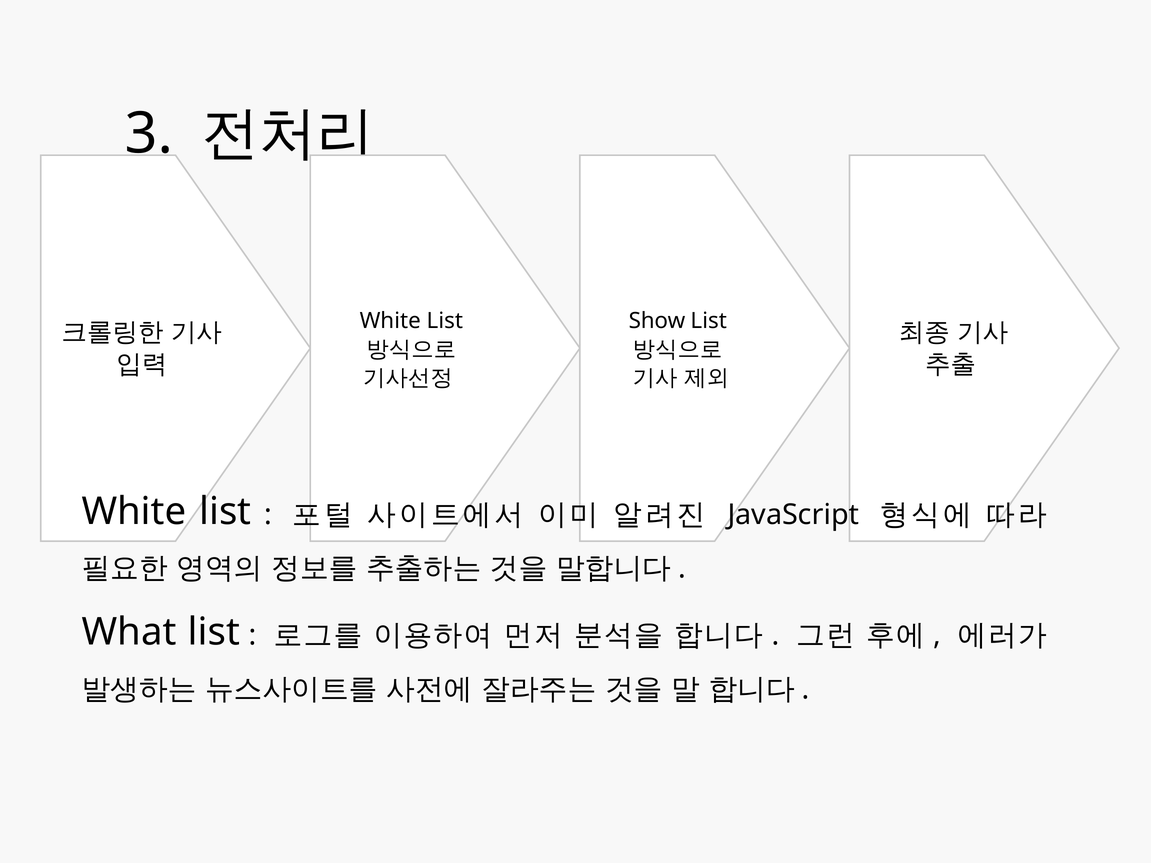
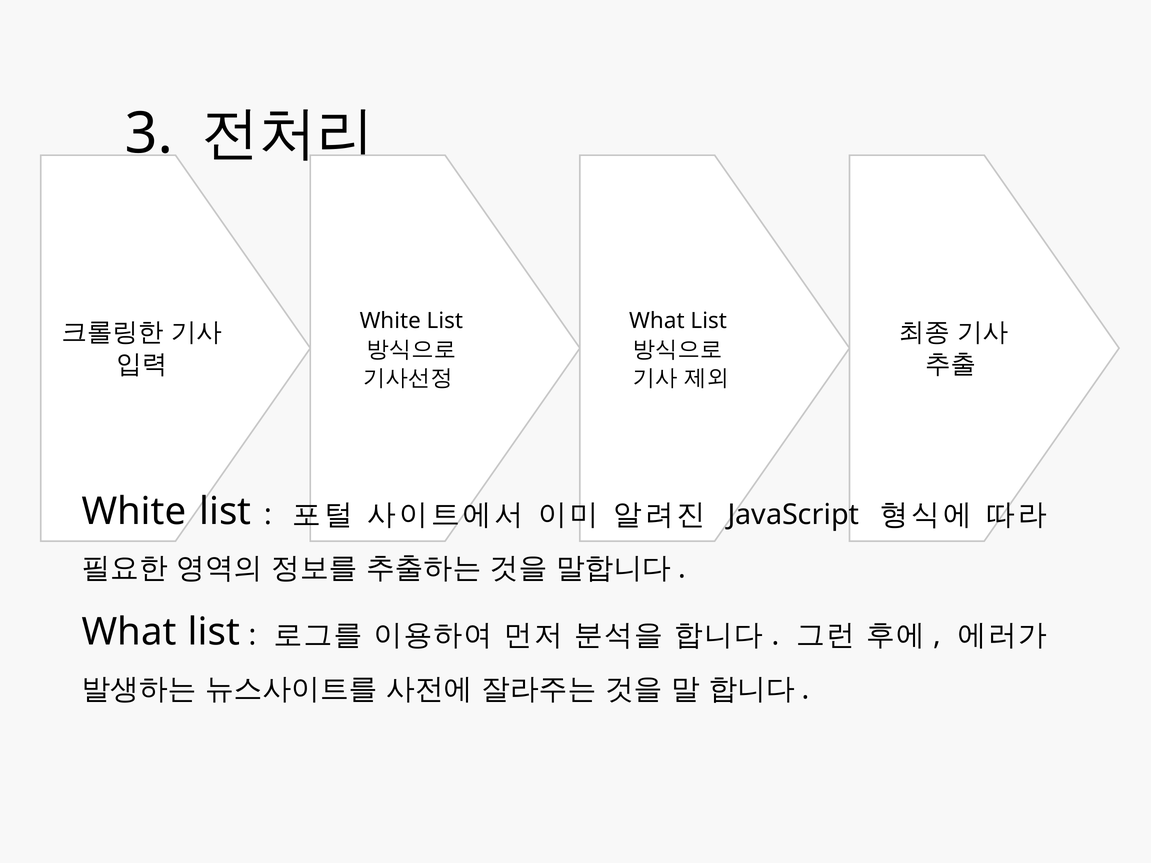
Show at (657, 321): Show -> What
